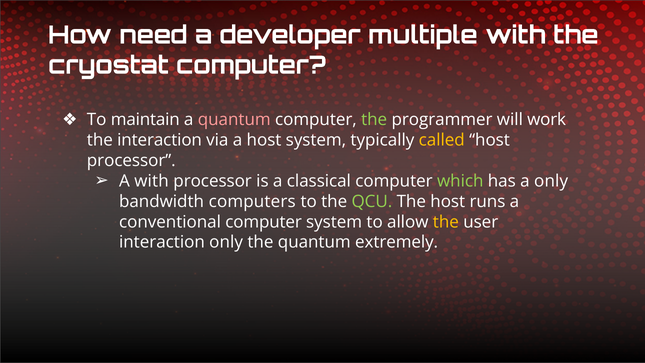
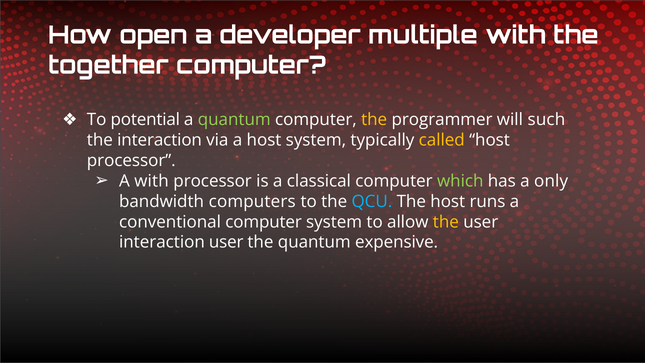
need: need -> open
cryostat: cryostat -> together
maintain: maintain -> potential
quantum at (234, 120) colour: pink -> light green
the at (374, 120) colour: light green -> yellow
work: work -> such
QCU colour: light green -> light blue
interaction only: only -> user
extremely: extremely -> expensive
